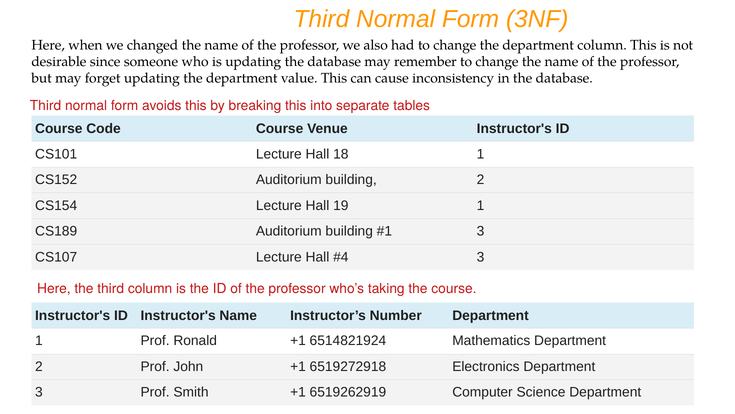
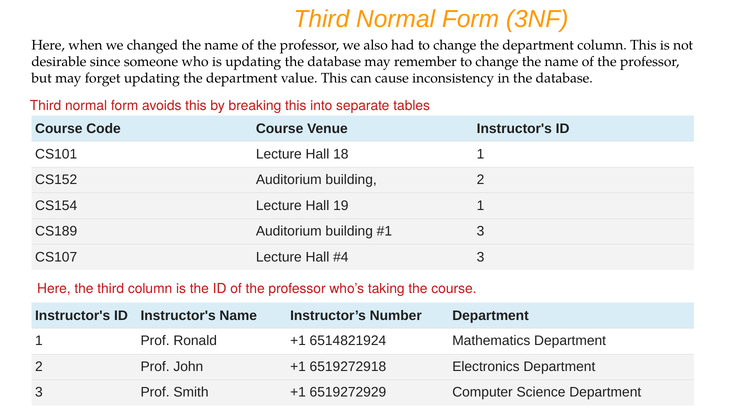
6519262919: 6519262919 -> 6519272929
